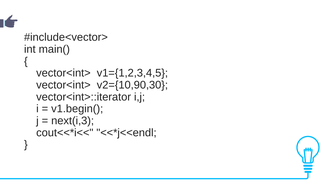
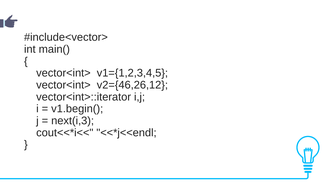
v2={10,90,30: v2={10,90,30 -> v2={46,26,12
